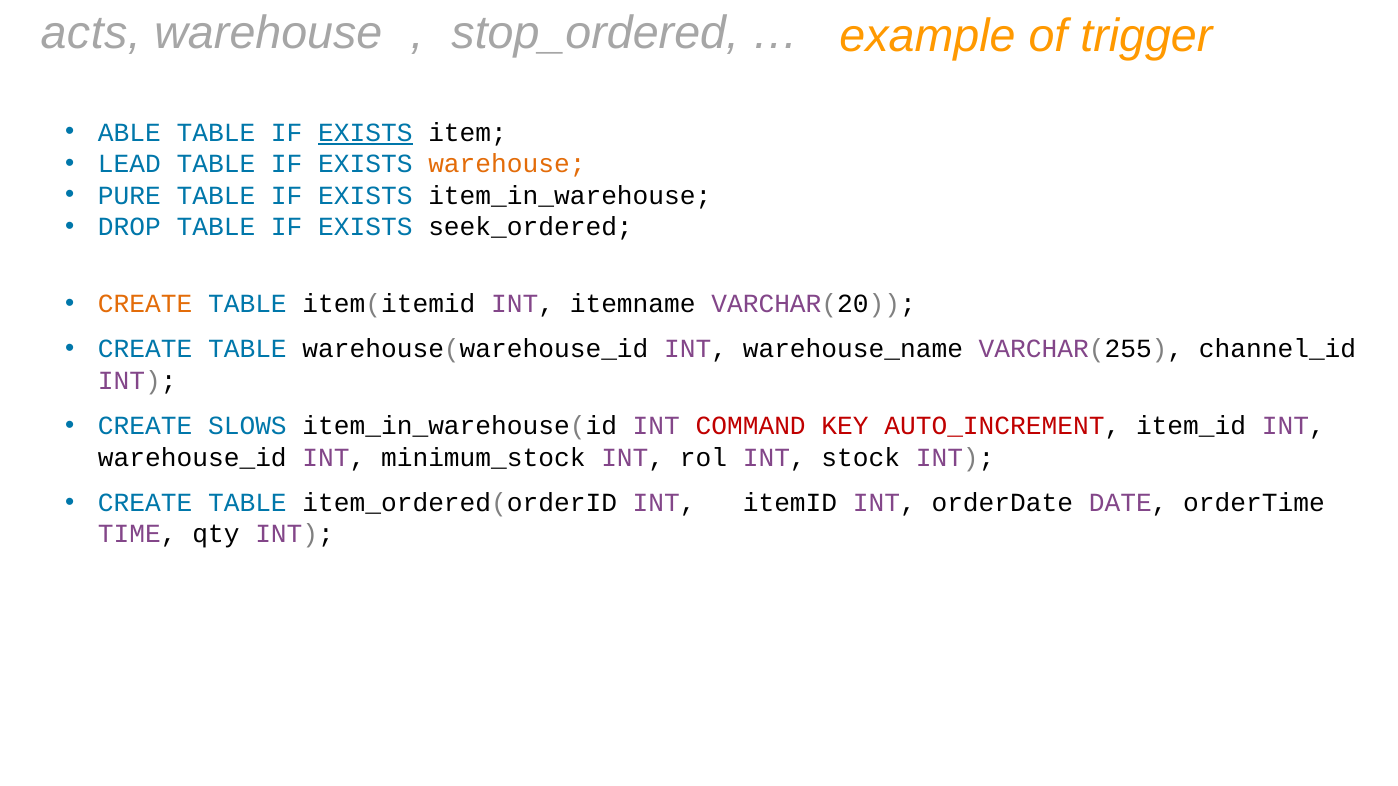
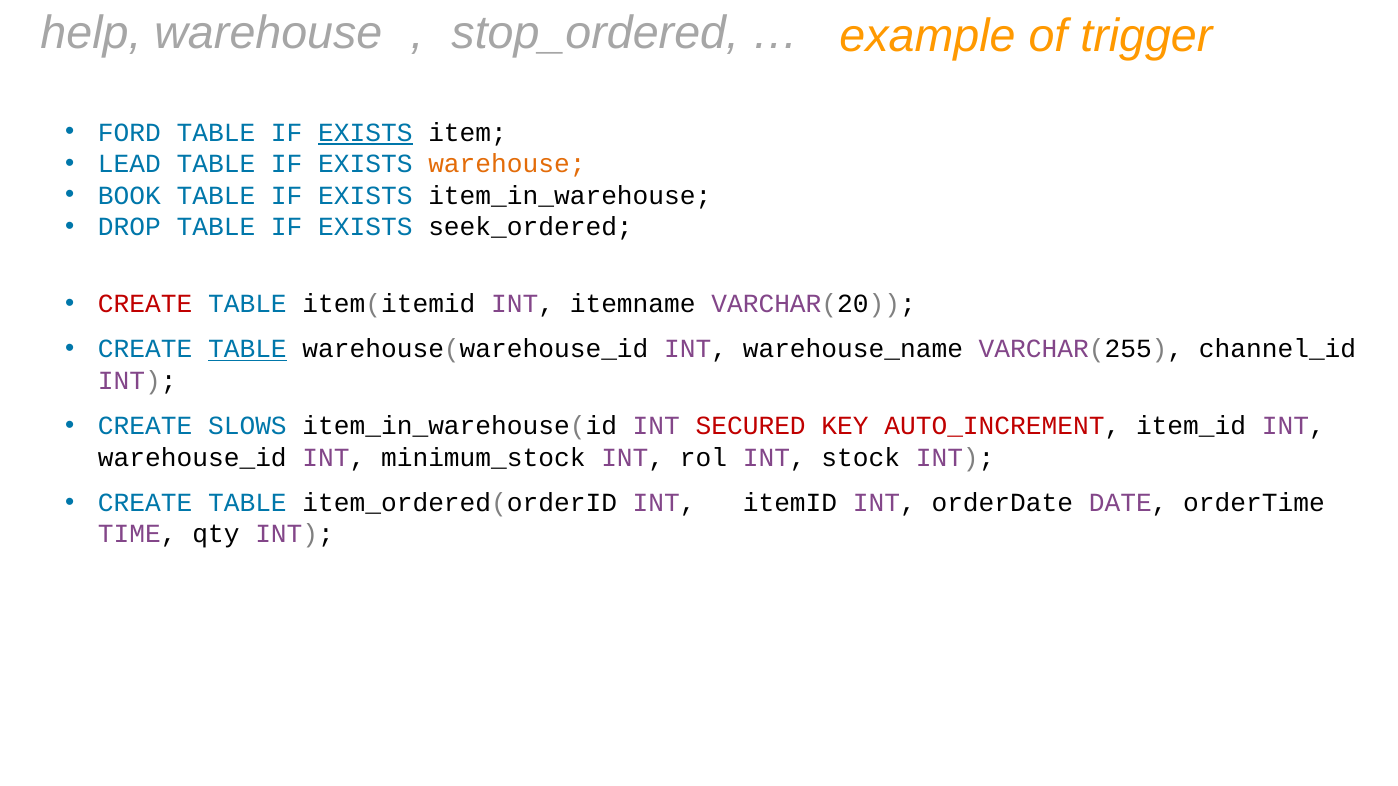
acts: acts -> help
ABLE: ABLE -> FORD
PURE: PURE -> BOOK
CREATE at (145, 304) colour: orange -> red
TABLE at (247, 349) underline: none -> present
COMMAND: COMMAND -> SECURED
